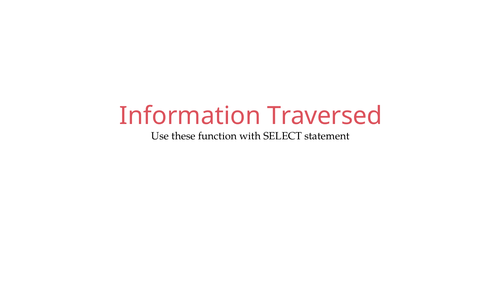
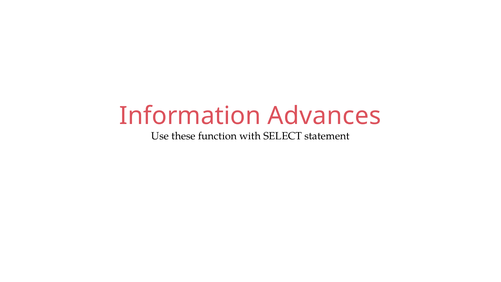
Traversed: Traversed -> Advances
